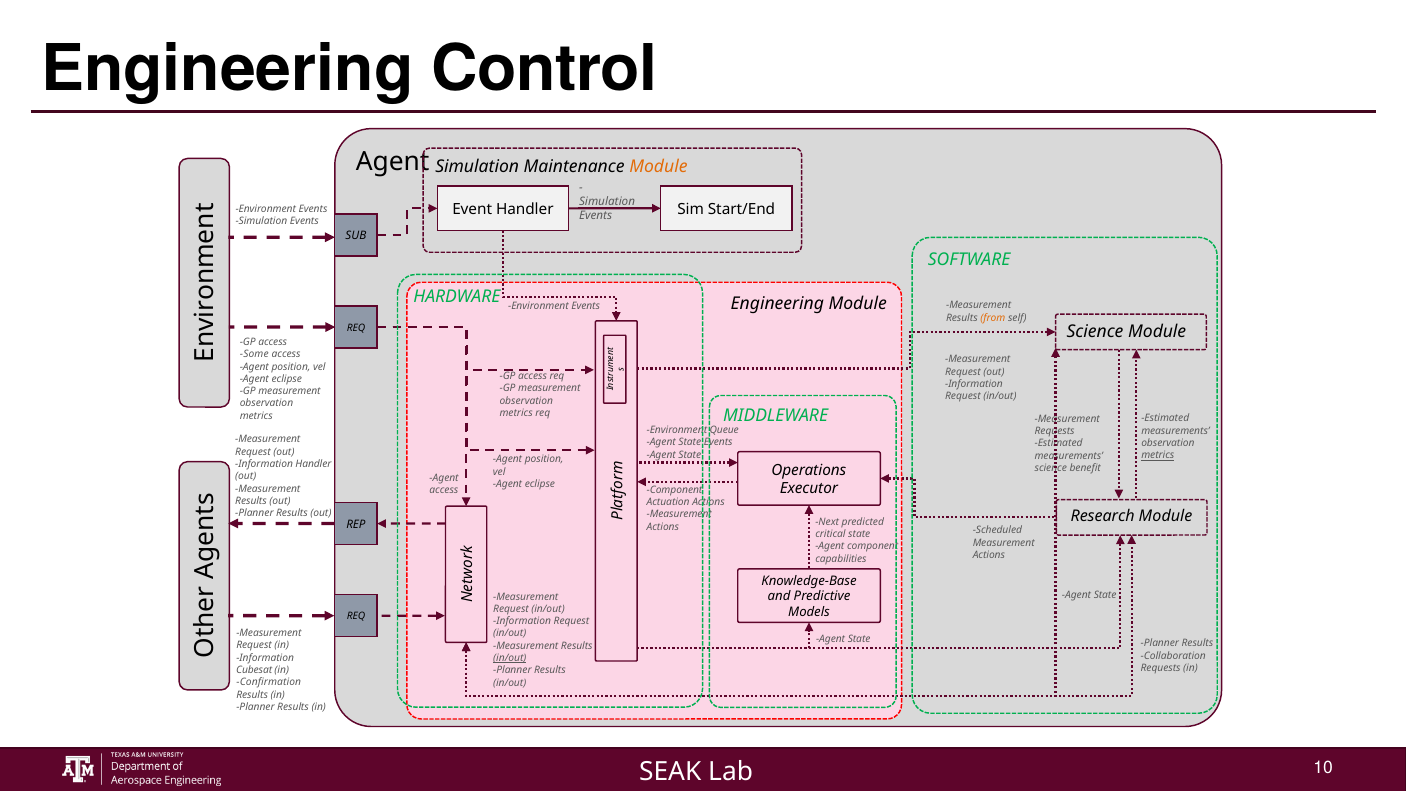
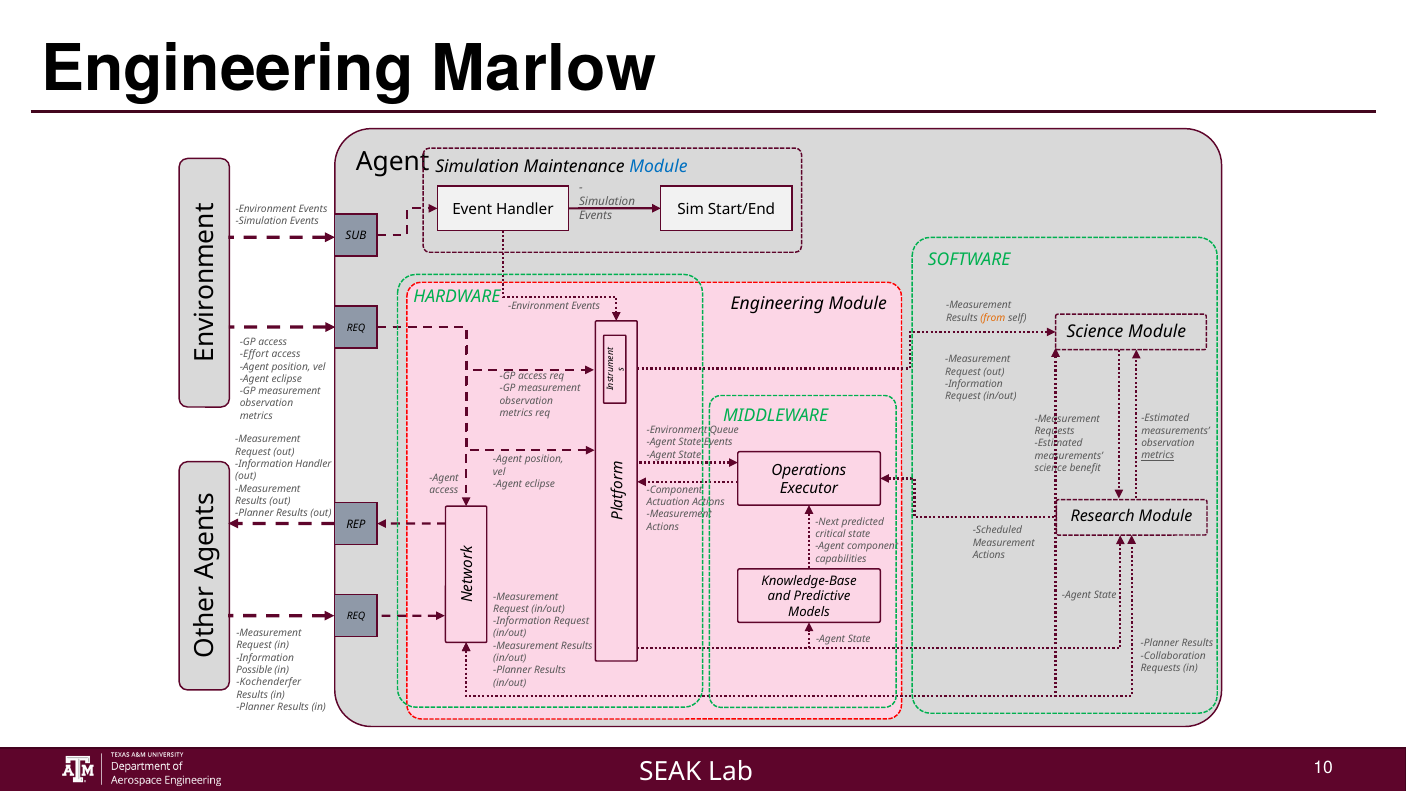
Control: Control -> Marlow
Module at (658, 167) colour: orange -> blue
Some: Some -> Effort
in/out at (510, 658) underline: present -> none
Cubesat: Cubesat -> Possible
Confirmation: Confirmation -> Kochenderfer
